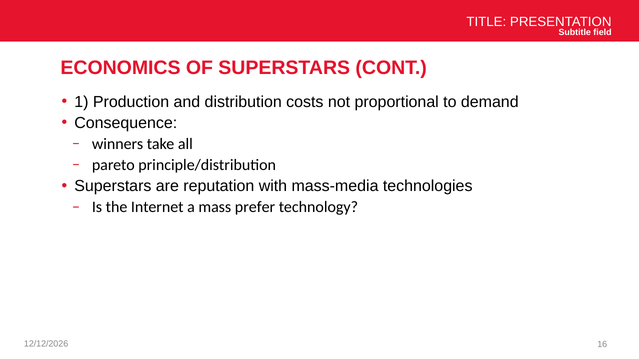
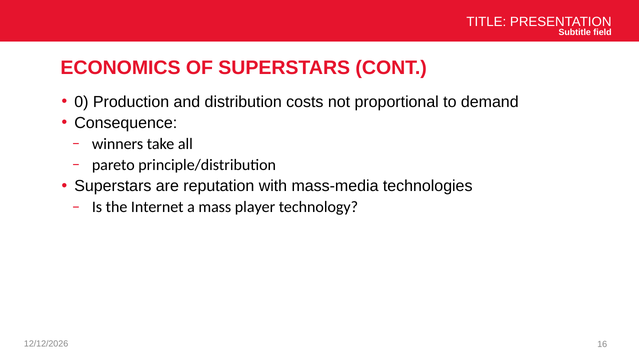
1: 1 -> 0
prefer: prefer -> player
